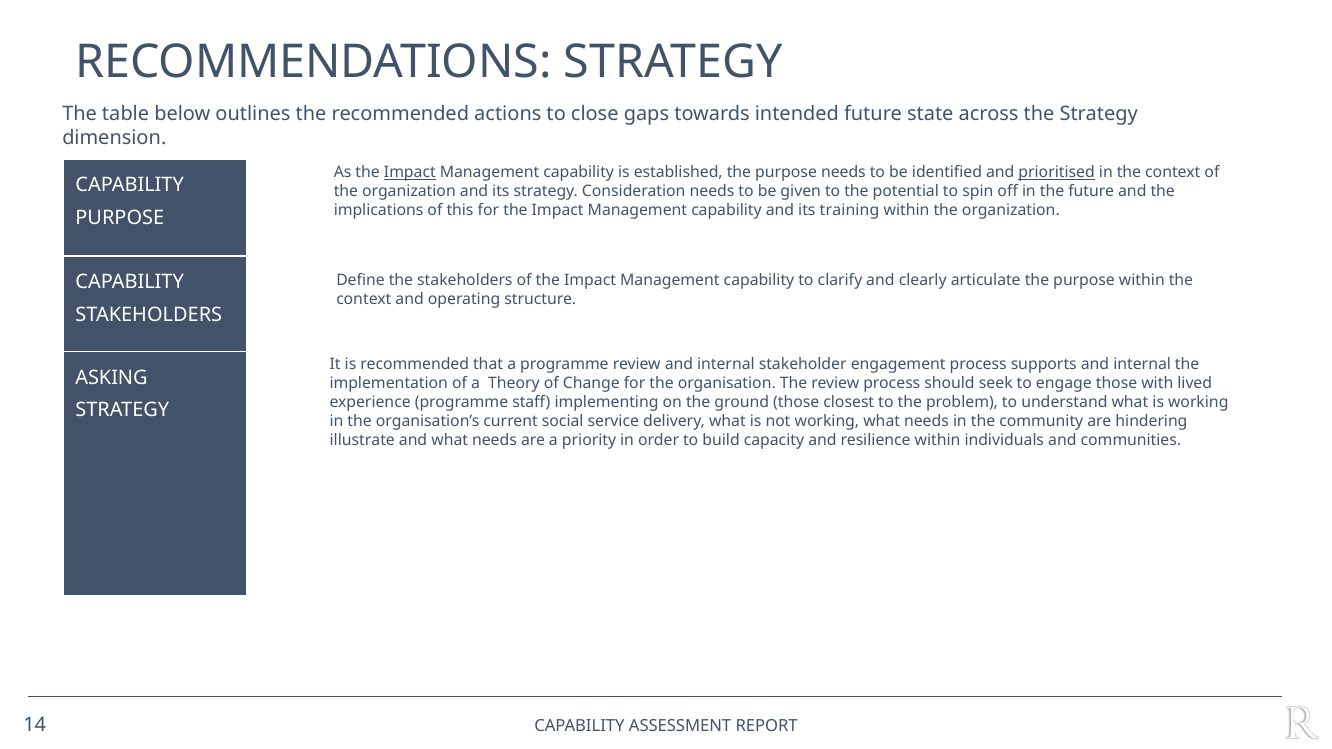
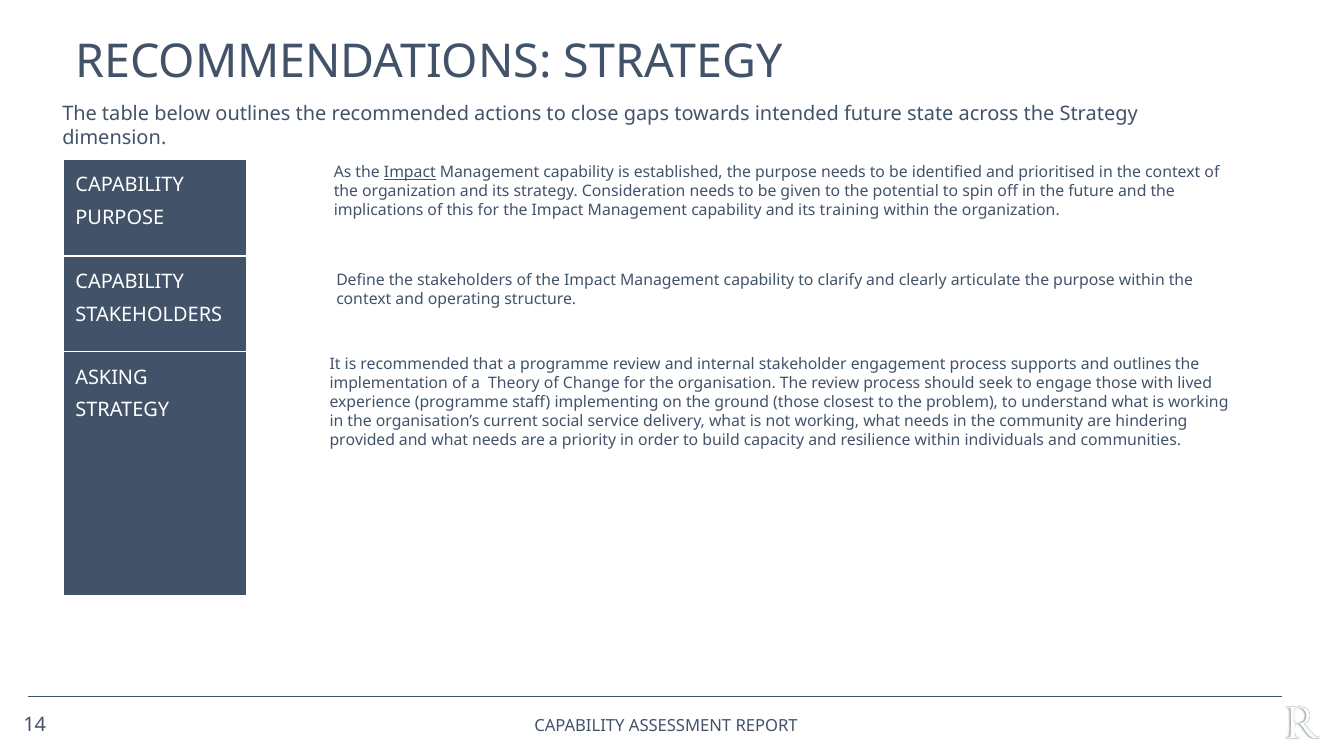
prioritised underline: present -> none
supports and internal: internal -> outlines
illustrate: illustrate -> provided
